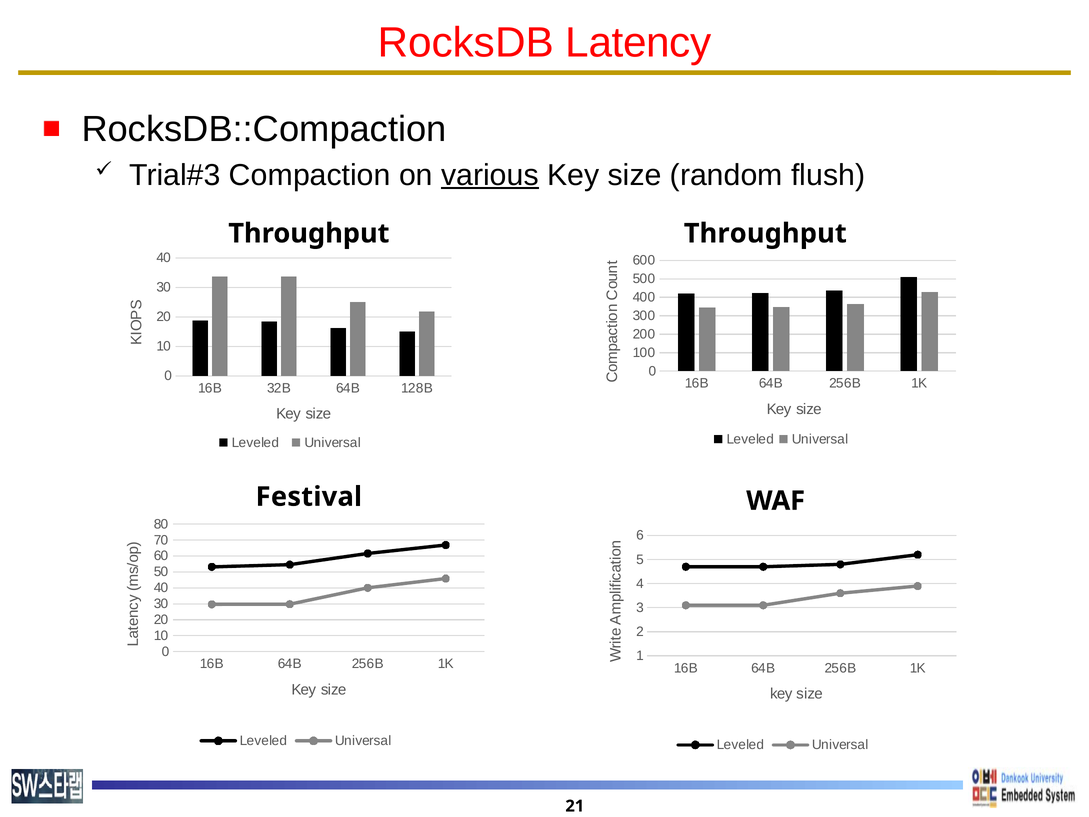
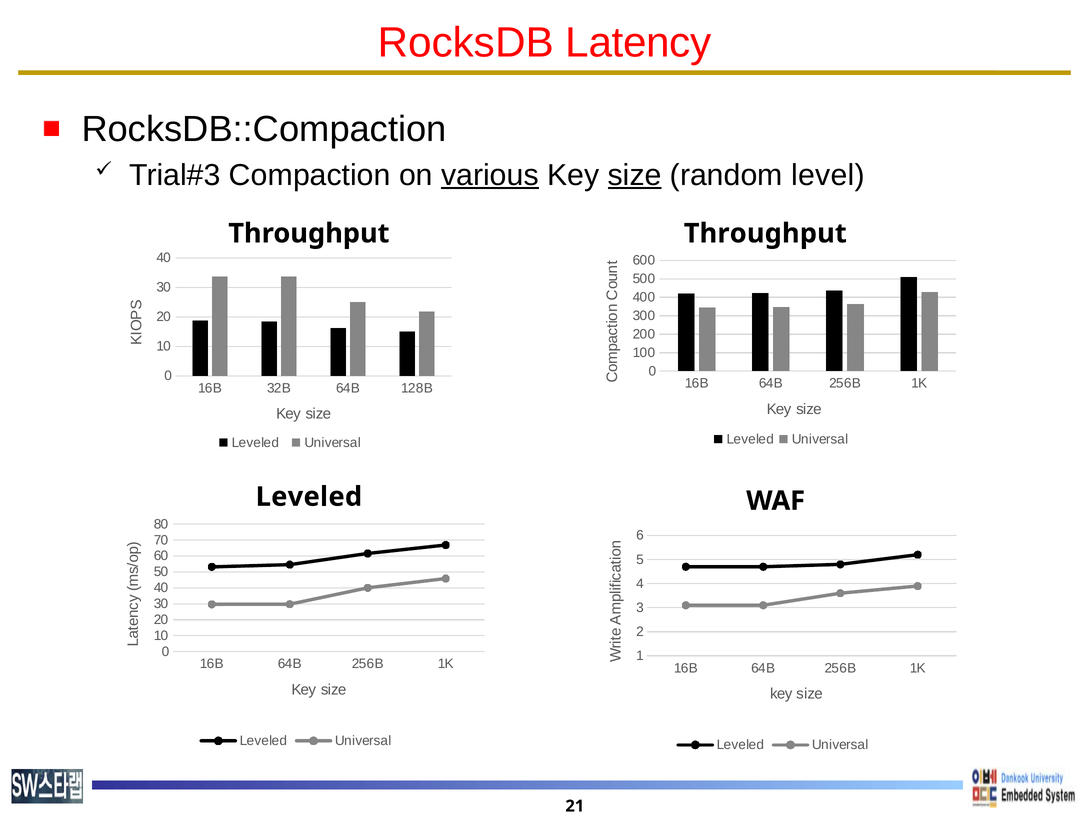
size at (635, 175) underline: none -> present
flush: flush -> level
Festival at (309, 497): Festival -> Leveled
